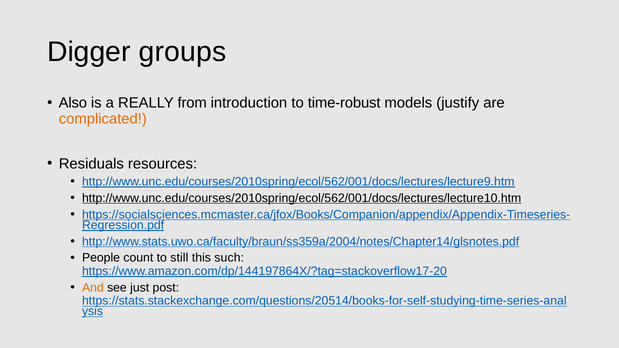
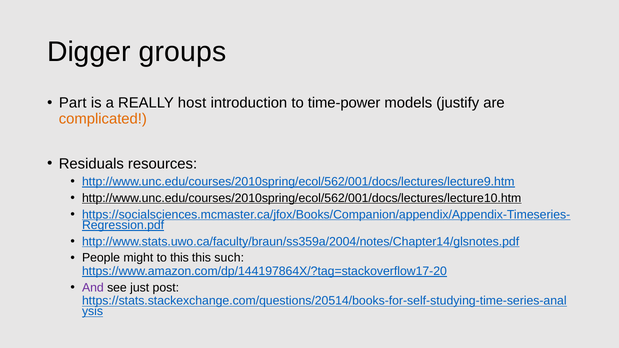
Also: Also -> Part
from: from -> host
time-robust: time-robust -> time-power
count: count -> might
to still: still -> this
And colour: orange -> purple
